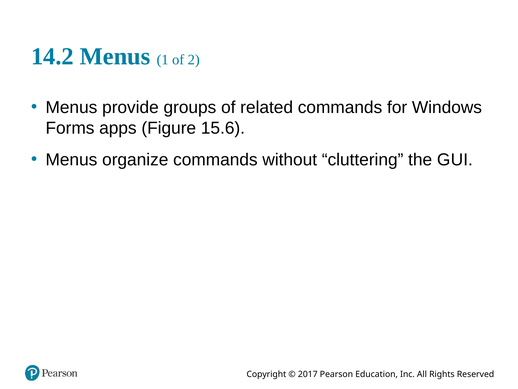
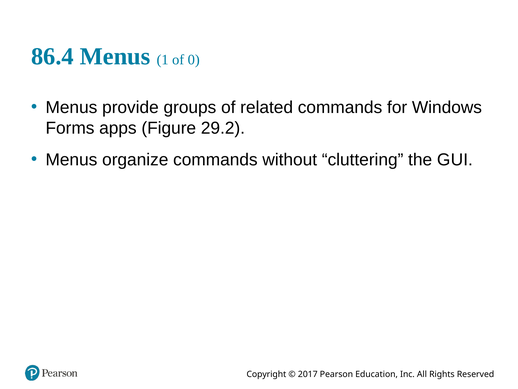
14.2: 14.2 -> 86.4
2: 2 -> 0
15.6: 15.6 -> 29.2
